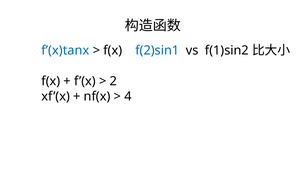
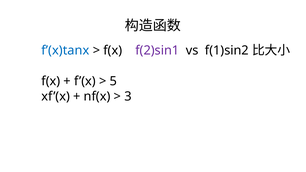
f(2)sin1 colour: blue -> purple
2: 2 -> 5
4: 4 -> 3
